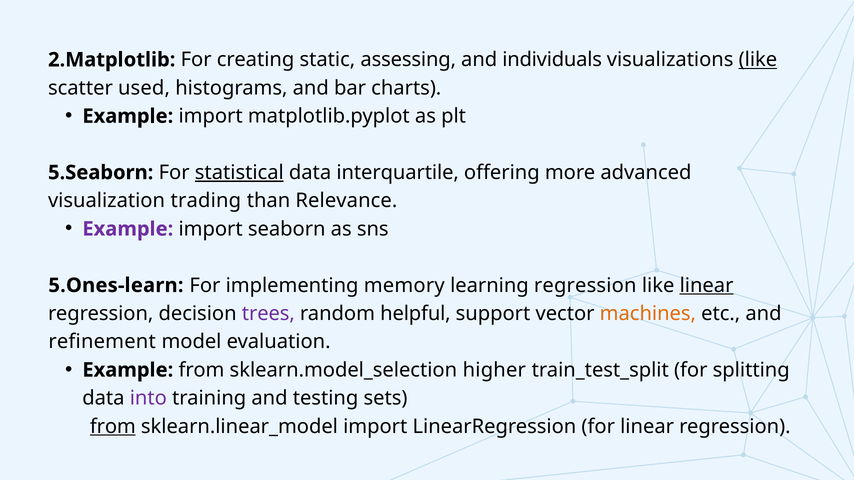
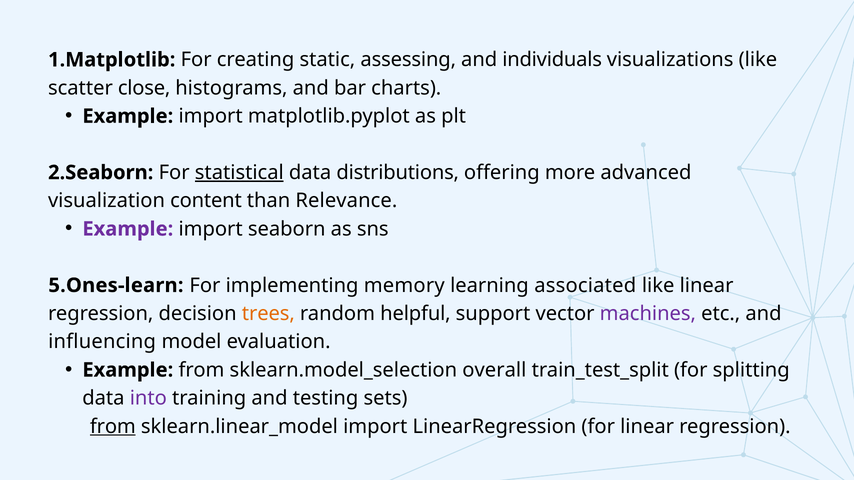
2.Matplotlib: 2.Matplotlib -> 1.Matplotlib
like at (758, 60) underline: present -> none
used: used -> close
5.Seaborn: 5.Seaborn -> 2.Seaborn
interquartile: interquartile -> distributions
trading: trading -> content
learning regression: regression -> associated
linear at (707, 286) underline: present -> none
trees colour: purple -> orange
machines colour: orange -> purple
refinement: refinement -> influencing
higher: higher -> overall
